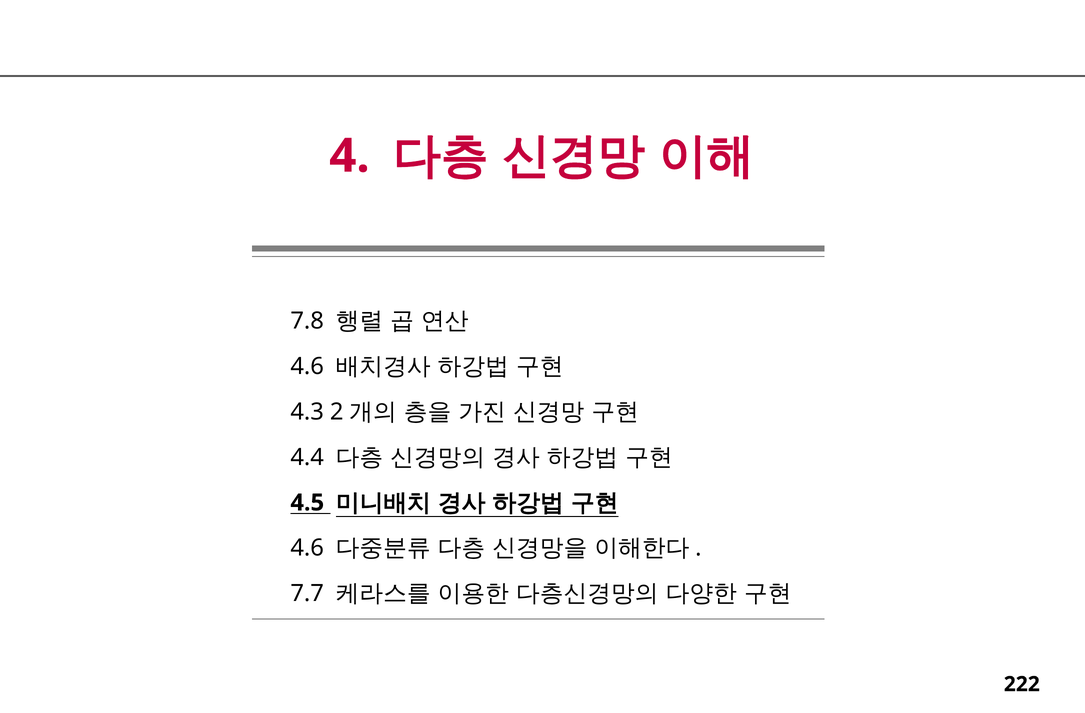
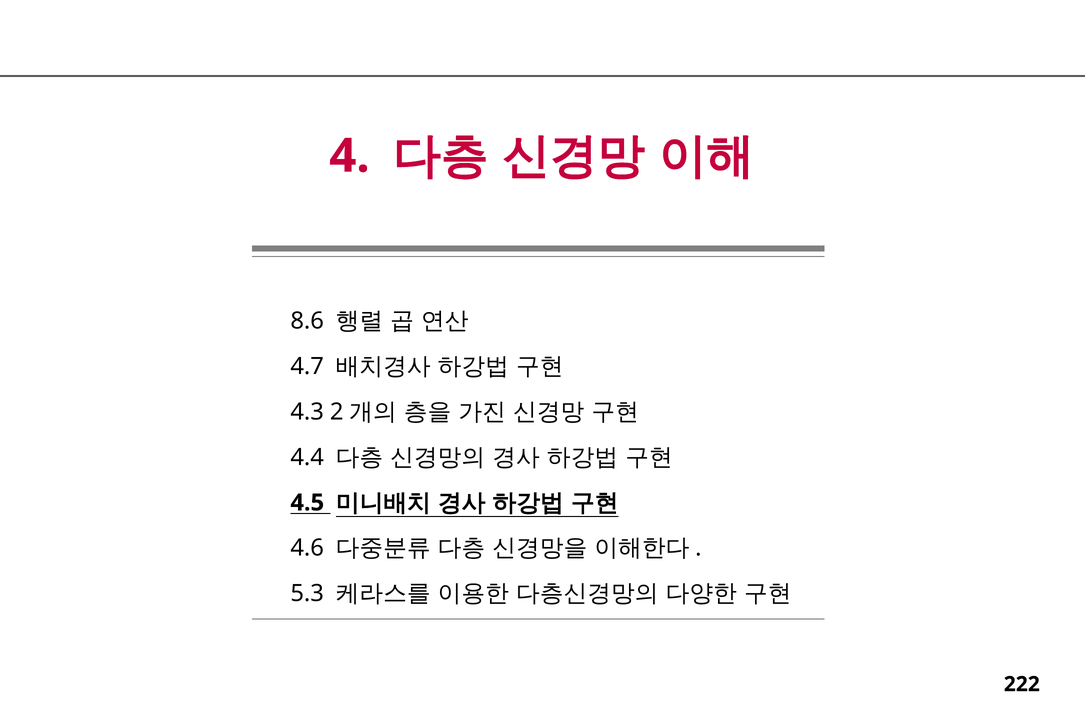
7.8: 7.8 -> 8.6
4.6 at (307, 366): 4.6 -> 4.7
7.7: 7.7 -> 5.3
